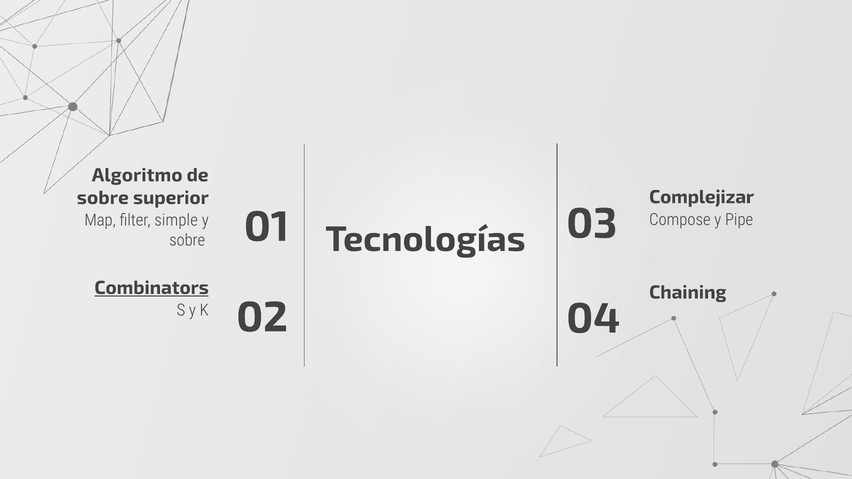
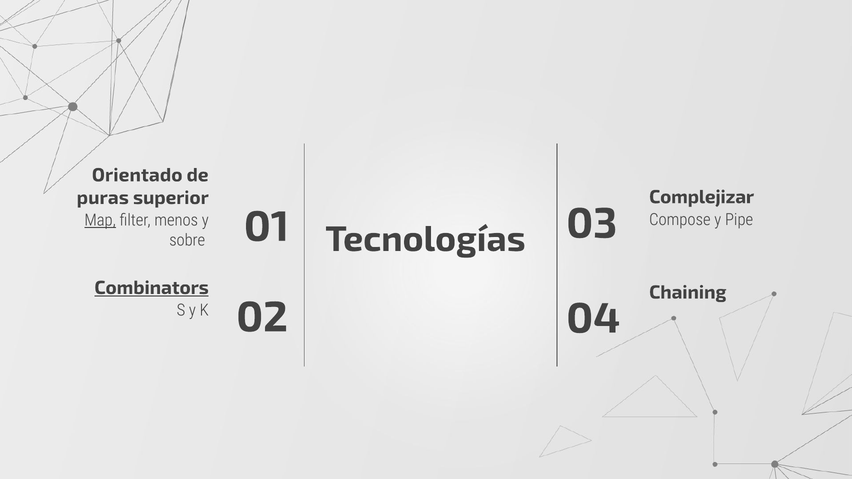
Algoritmo: Algoritmo -> Orientado
sobre at (103, 198): sobre -> puras
Map underline: none -> present
simple: simple -> menos
